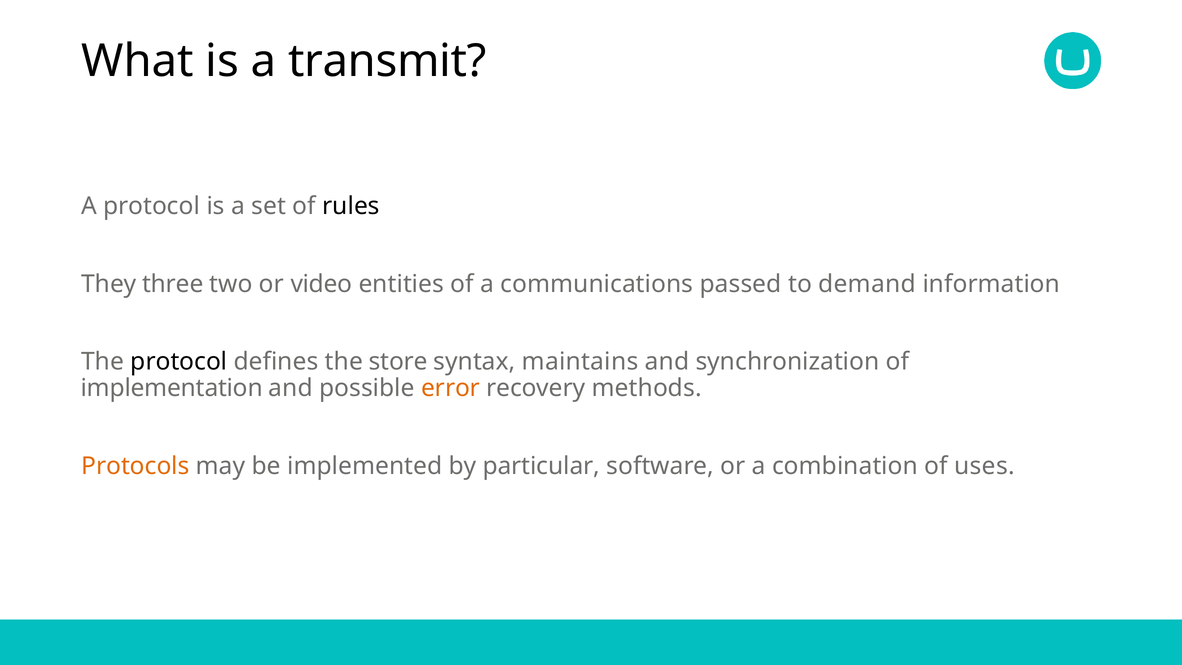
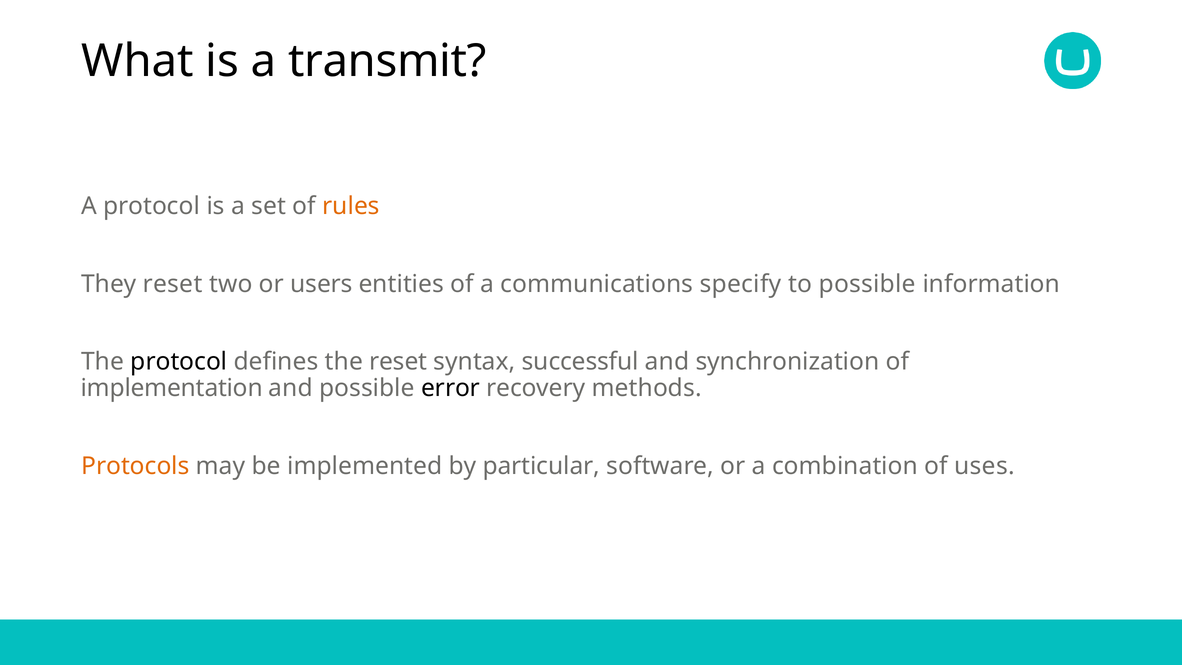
rules colour: black -> orange
They three: three -> reset
video: video -> users
passed: passed -> specify
to demand: demand -> possible
the store: store -> reset
maintains: maintains -> successful
error colour: orange -> black
